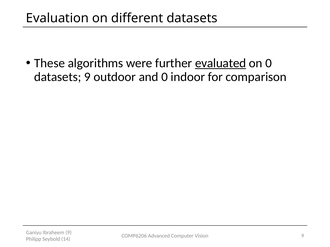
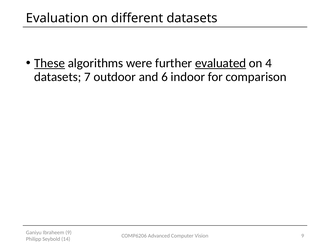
These underline: none -> present
on 0: 0 -> 4
datasets 9: 9 -> 7
and 0: 0 -> 6
